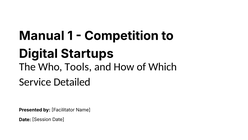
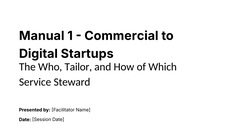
Competition: Competition -> Commercial
Tools: Tools -> Tailor
Detailed: Detailed -> Steward
